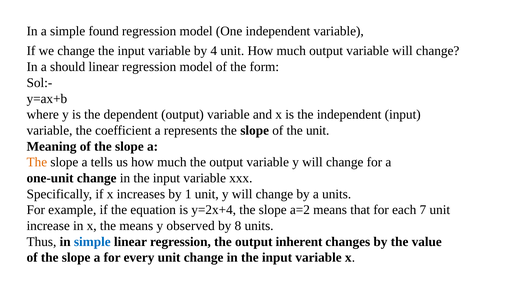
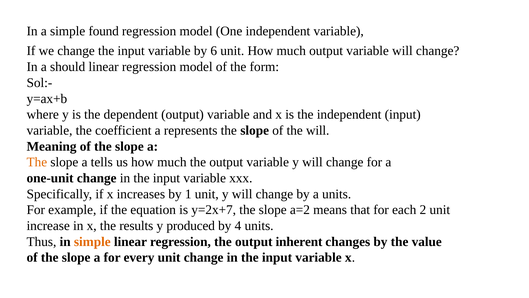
4: 4 -> 6
the unit: unit -> will
y=2x+4: y=2x+4 -> y=2x+7
7: 7 -> 2
the means: means -> results
observed: observed -> produced
8: 8 -> 4
simple at (92, 241) colour: blue -> orange
